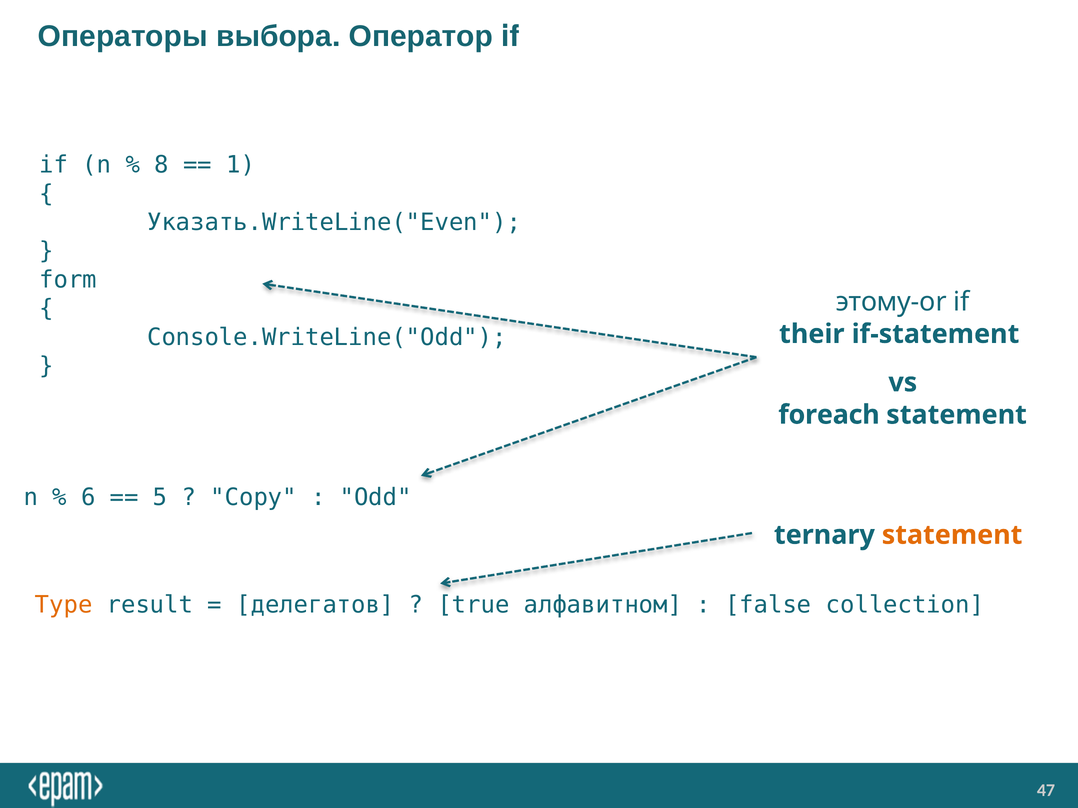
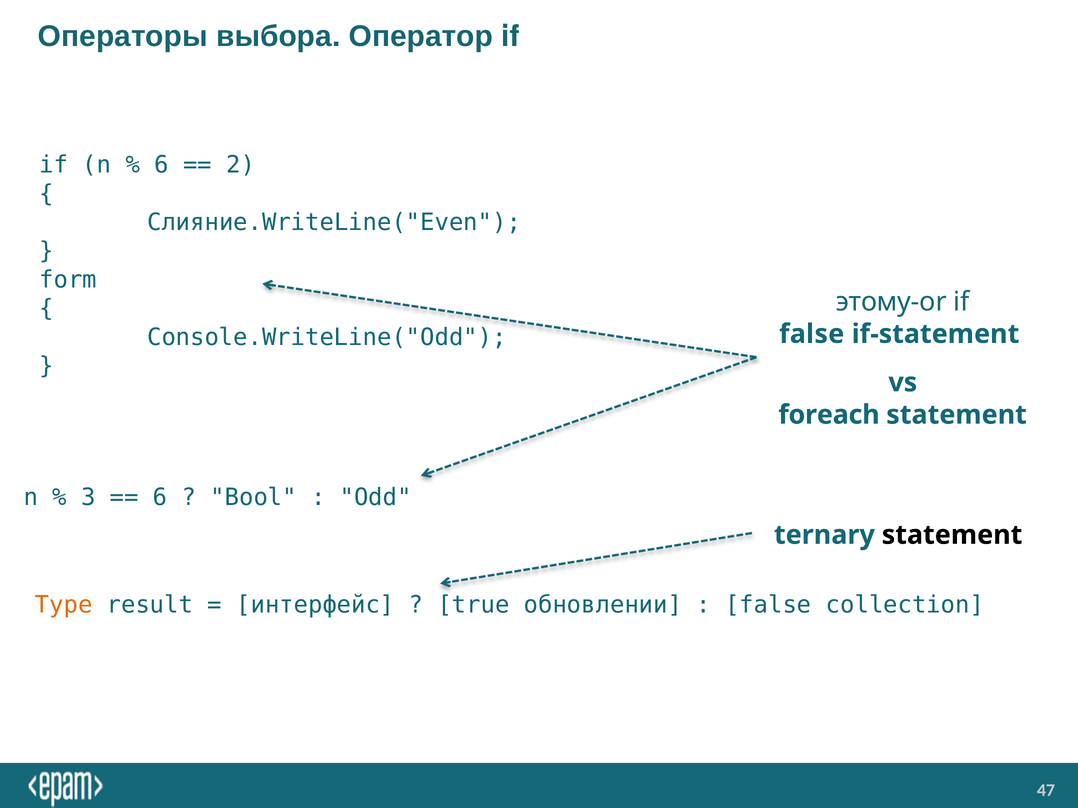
8 at (161, 165): 8 -> 6
1: 1 -> 2
Указать.WriteLine("Even: Указать.WriteLine("Even -> Слияние.WriteLine("Even
their at (812, 334): their -> false
6: 6 -> 3
5 at (160, 497): 5 -> 6
Copy: Copy -> Bool
statement at (952, 535) colour: orange -> black
делегатов: делегатов -> интерфейс
алфавитном: алфавитном -> обновлении
